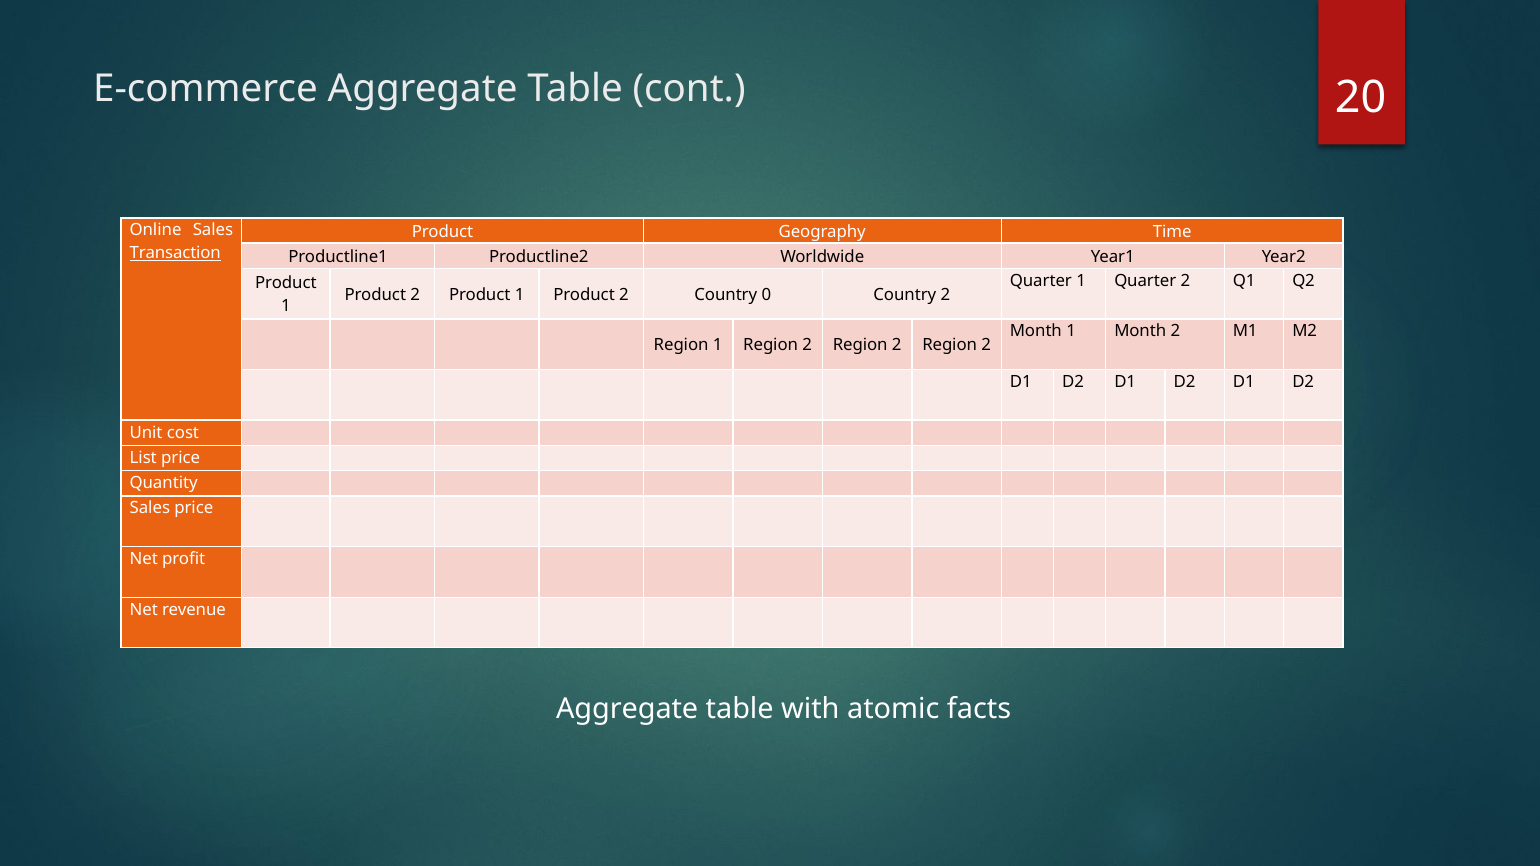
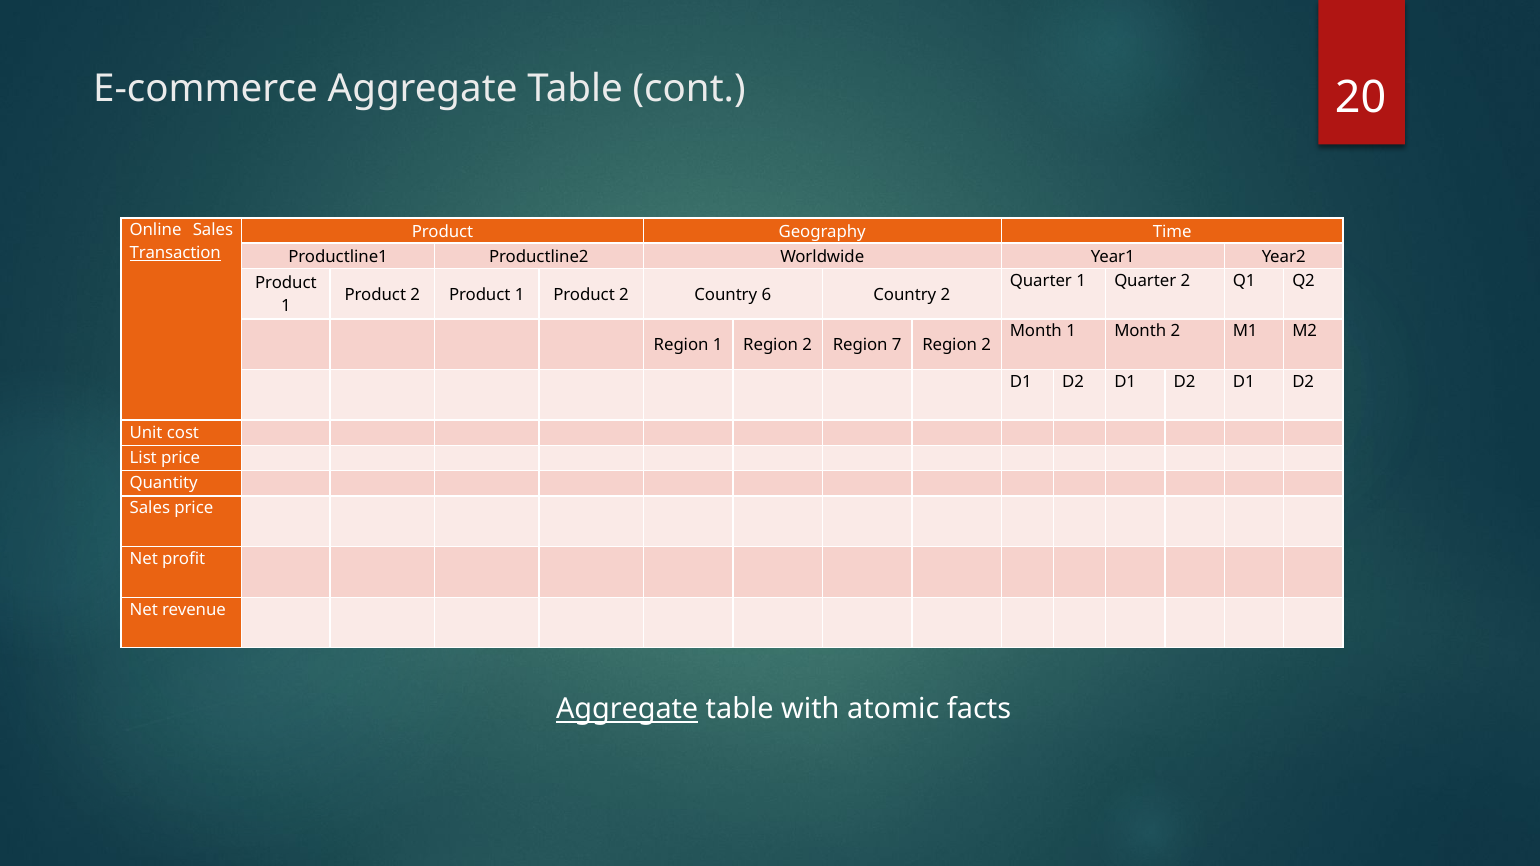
0: 0 -> 6
2 at (897, 345): 2 -> 7
Aggregate at (627, 710) underline: none -> present
